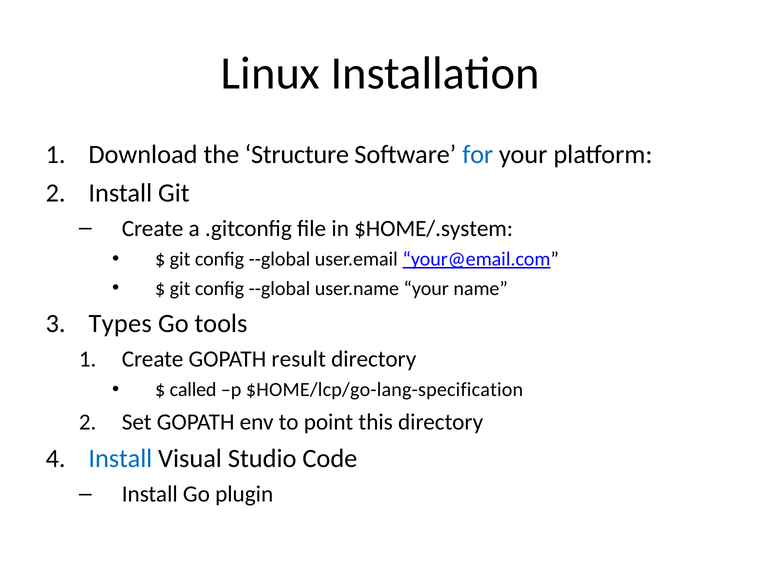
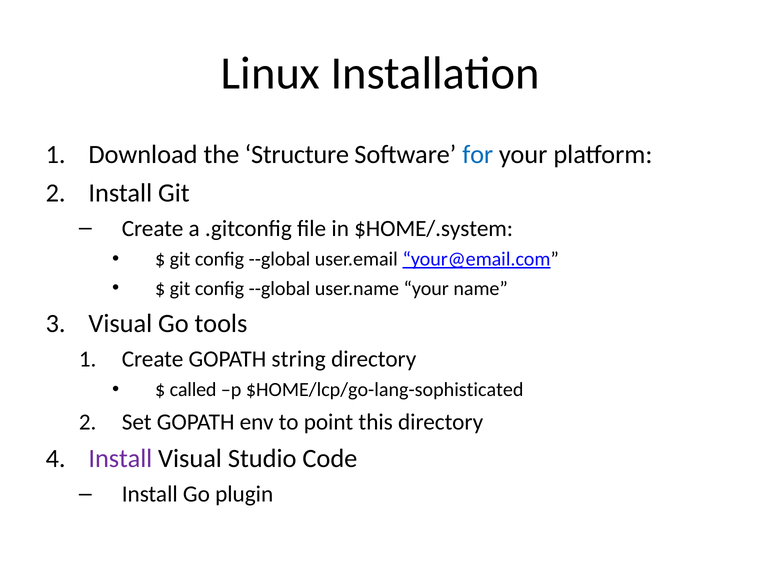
Types at (120, 324): Types -> Visual
result: result -> string
$HOME/lcp/go-lang-specification: $HOME/lcp/go-lang-specification -> $HOME/lcp/go-lang-sophisticated
Install at (120, 459) colour: blue -> purple
